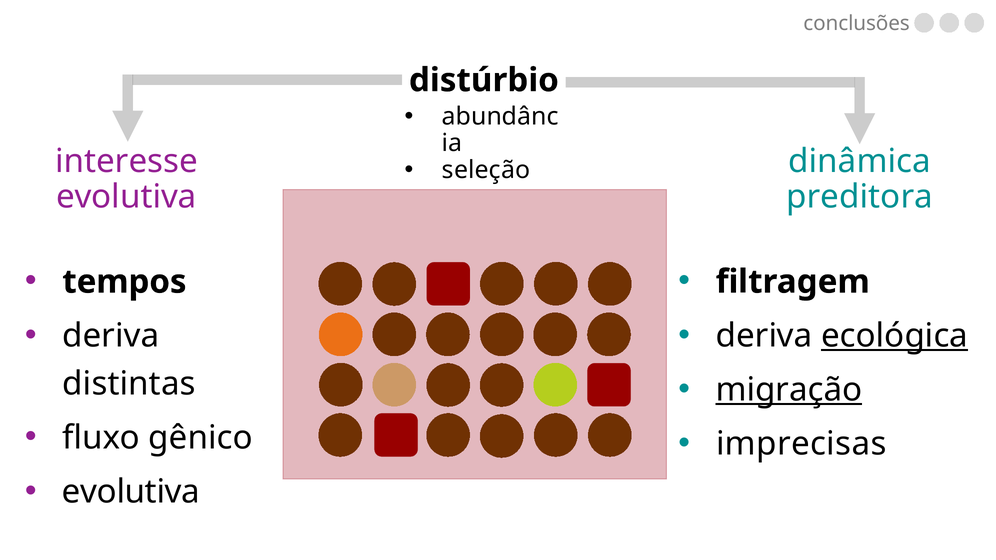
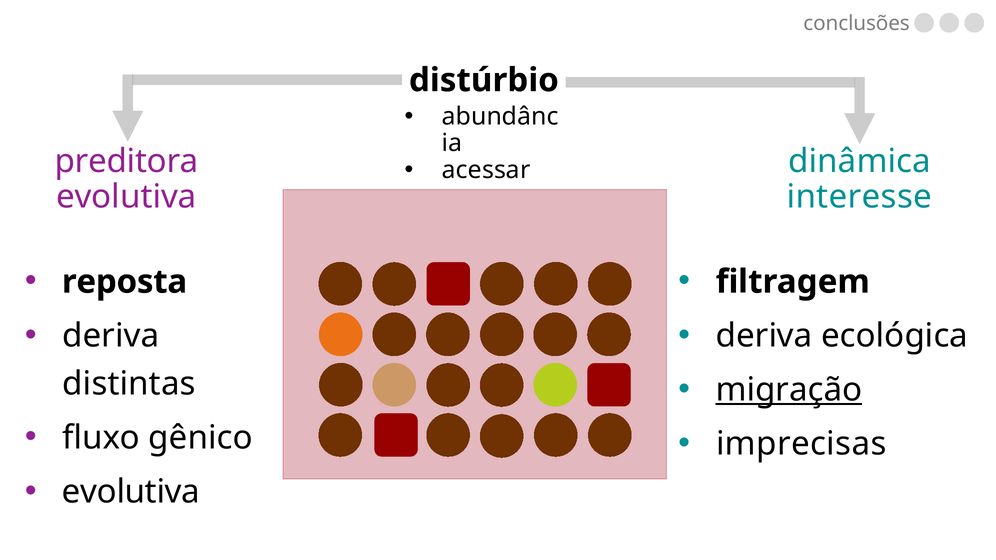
interesse: interesse -> preditora
seleção: seleção -> acessar
preditora: preditora -> interesse
tempos: tempos -> reposta
ecológica underline: present -> none
